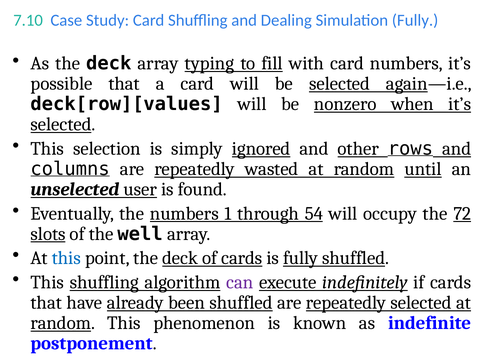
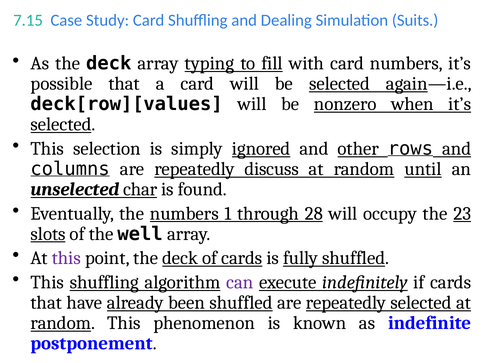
7.10: 7.10 -> 7.15
Simulation Fully: Fully -> Suits
wasted: wasted -> discuss
user: user -> char
54: 54 -> 28
72: 72 -> 23
this at (66, 258) colour: blue -> purple
